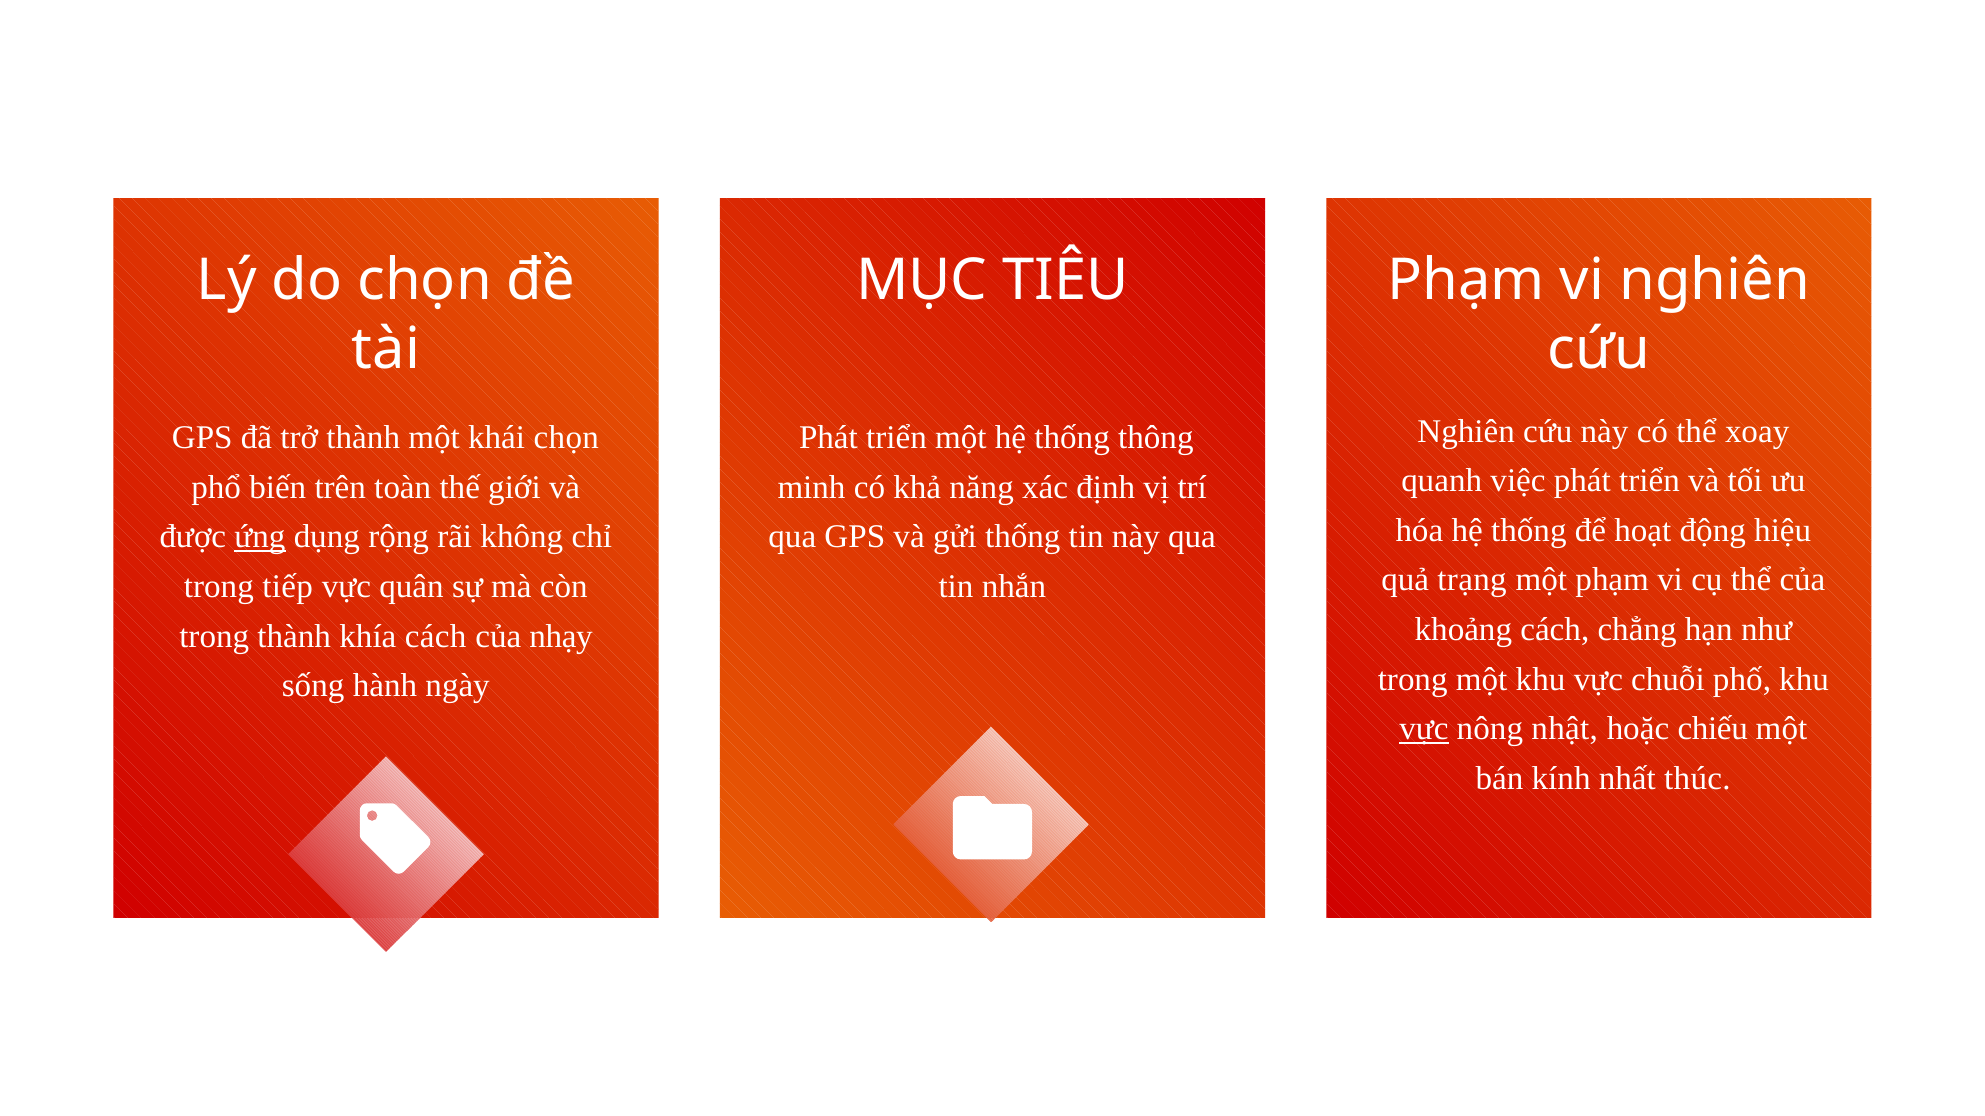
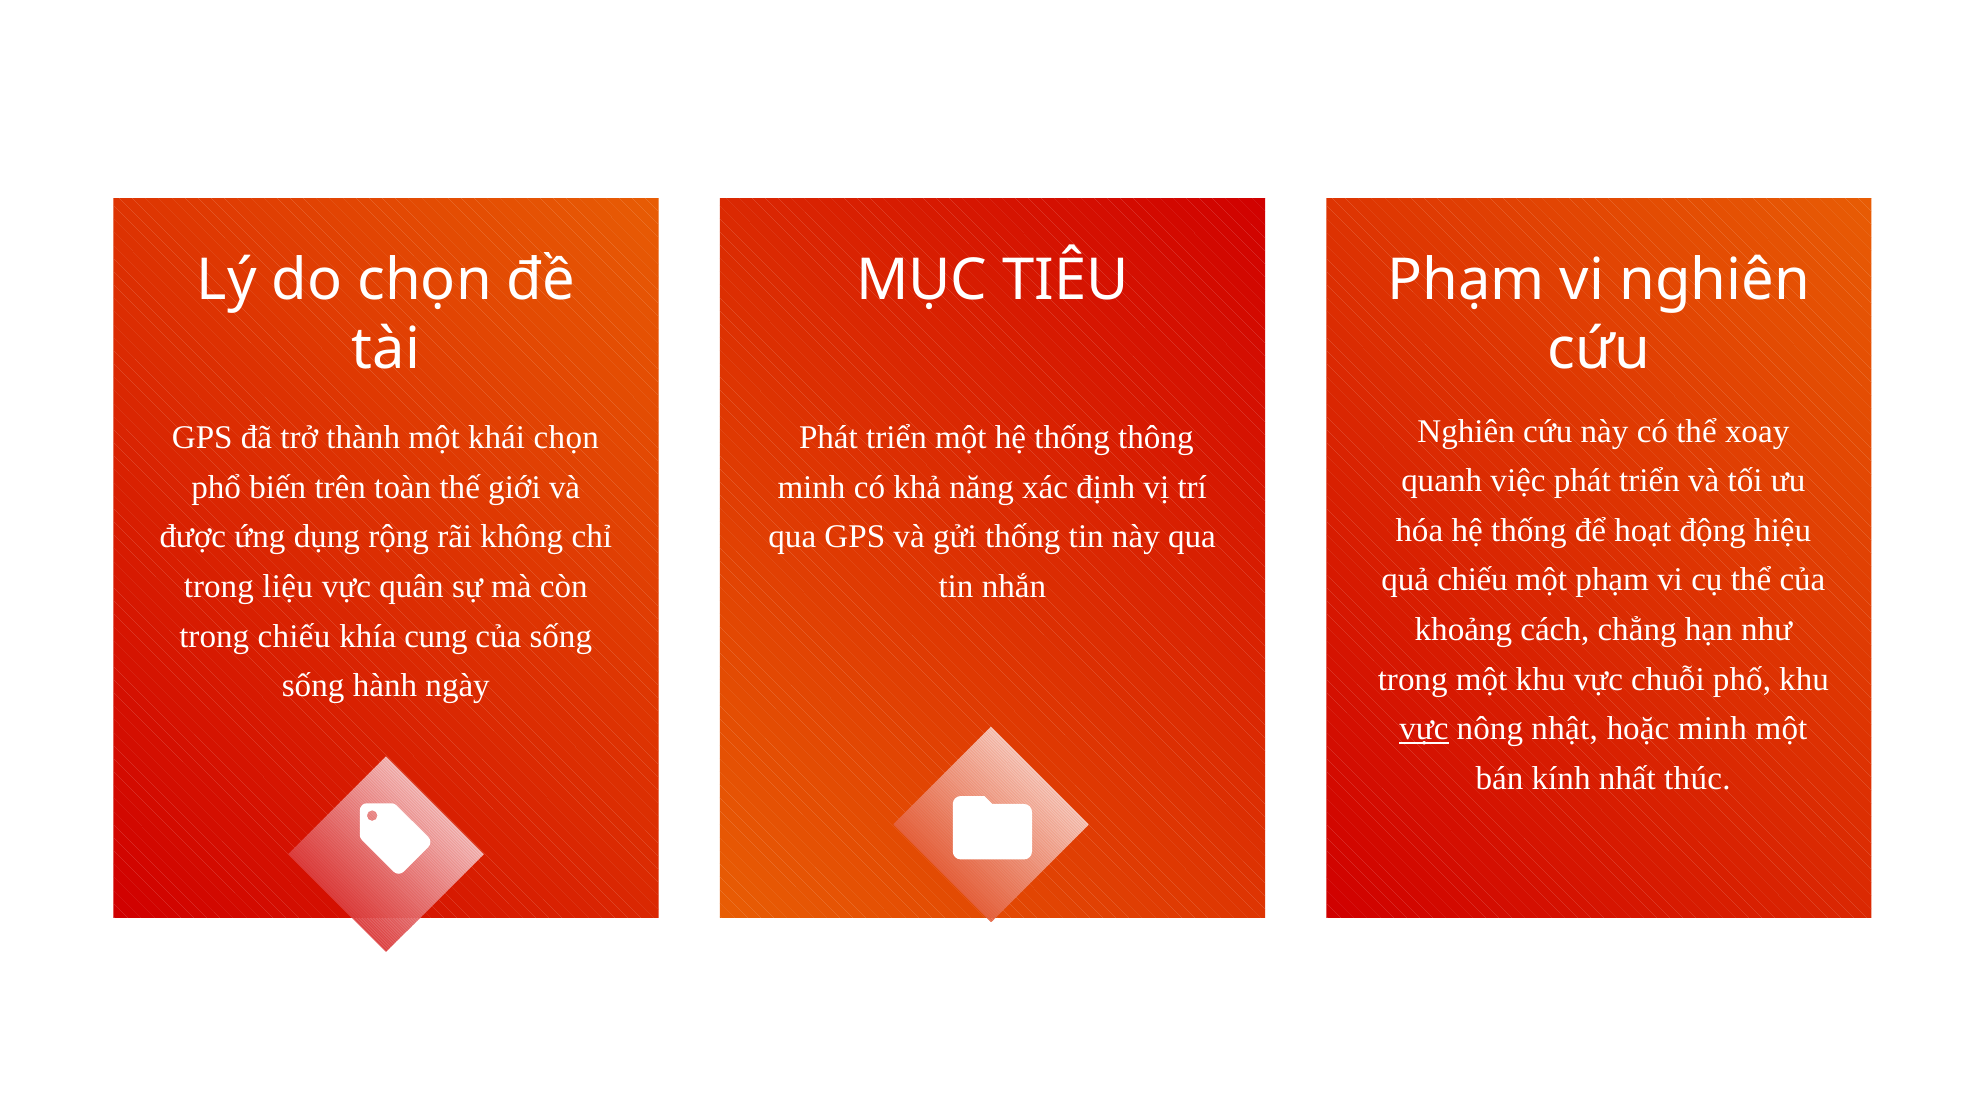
ứng underline: present -> none
quả trạng: trạng -> chiếu
tiếp: tiếp -> liệu
trong thành: thành -> chiếu
khía cách: cách -> cung
của nhạy: nhạy -> sống
hoặc chiếu: chiếu -> minh
